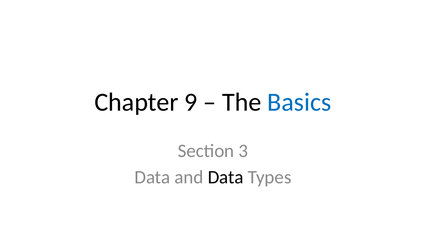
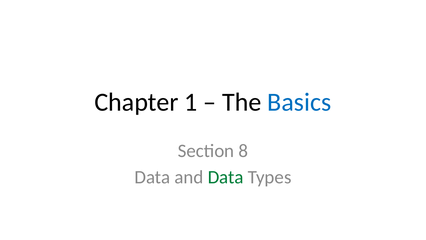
9: 9 -> 1
3: 3 -> 8
Data at (226, 177) colour: black -> green
